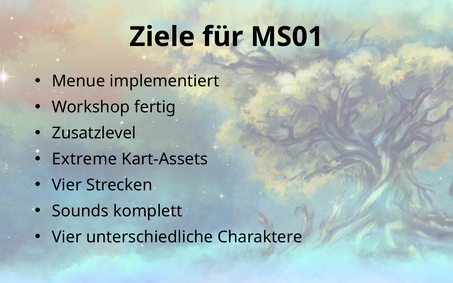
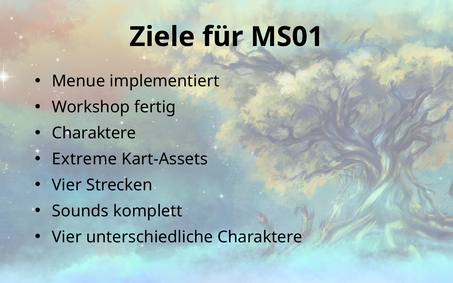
Zusatzlevel at (94, 133): Zusatzlevel -> Charaktere
